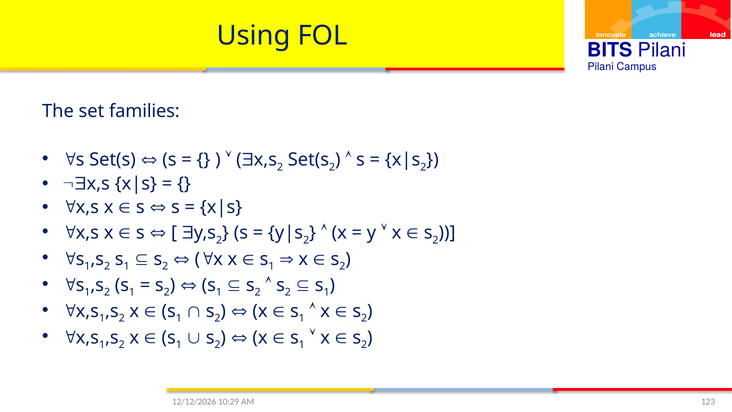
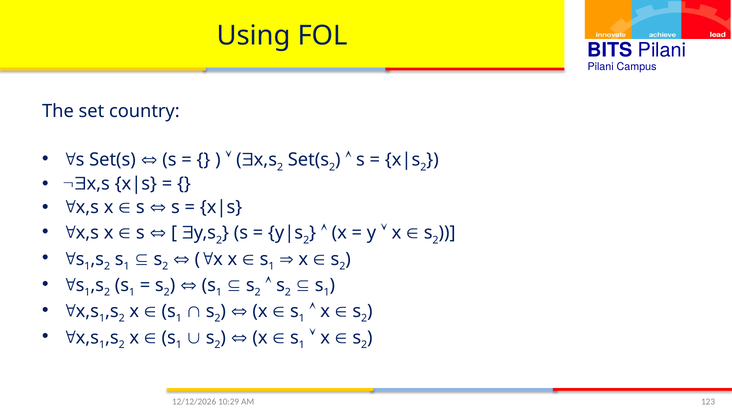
families: families -> country
